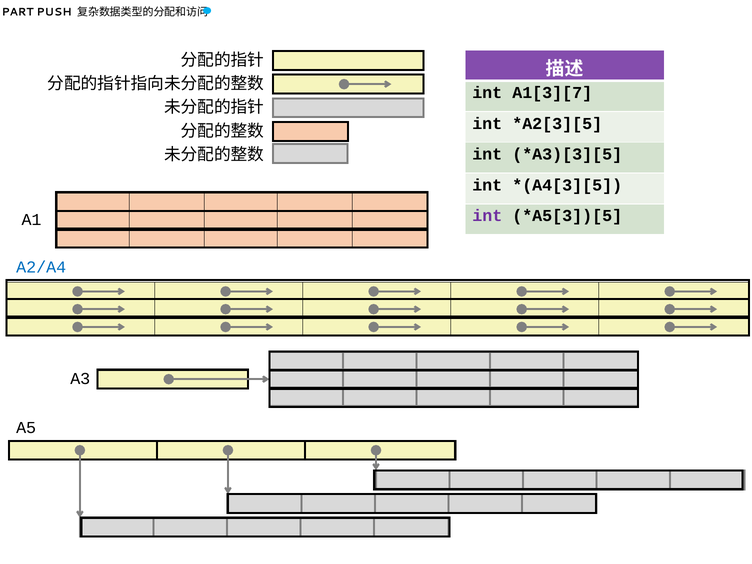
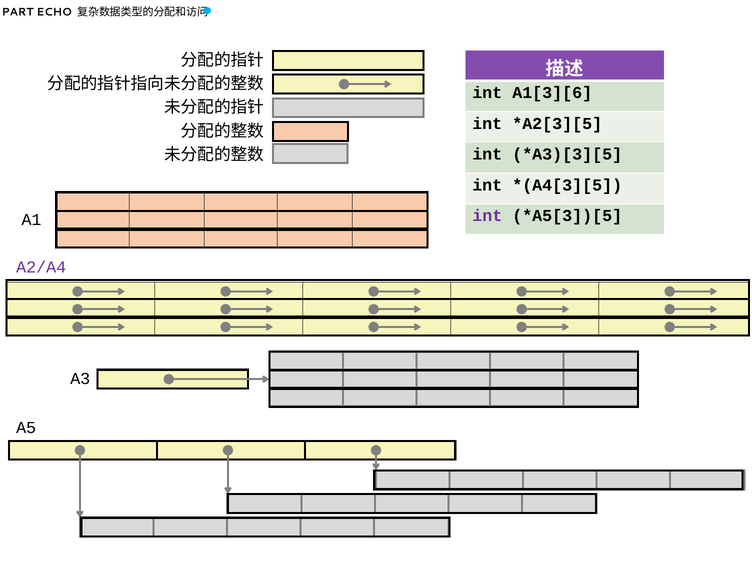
PUSH: PUSH -> ECHO
A1[3][7: A1[3][7 -> A1[3][6
A2/A4 colour: blue -> purple
